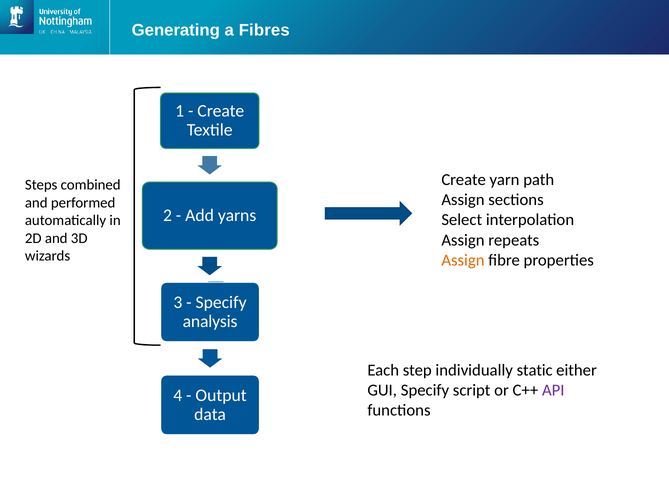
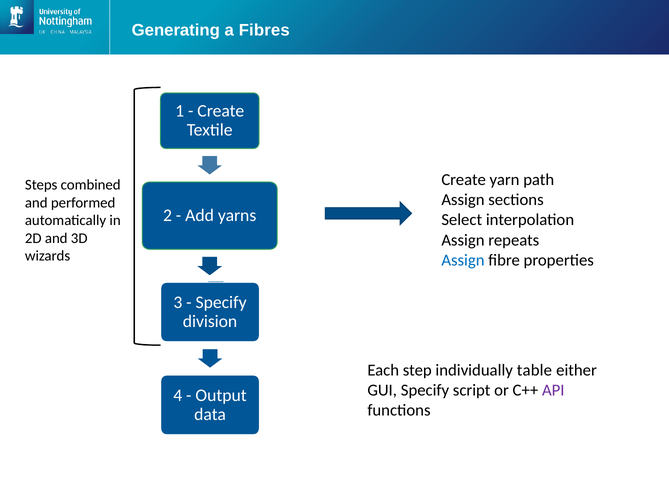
Assign at (463, 260) colour: orange -> blue
analysis: analysis -> division
static: static -> table
